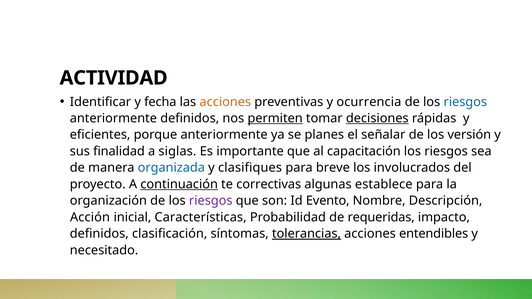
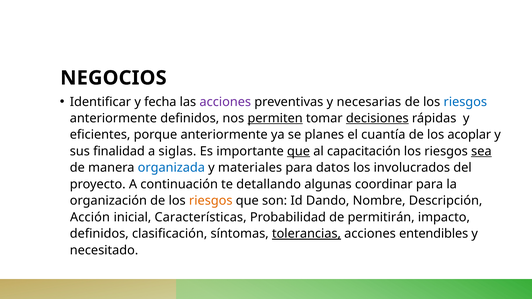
ACTIVIDAD: ACTIVIDAD -> NEGOCIOS
acciones at (225, 102) colour: orange -> purple
ocurrencia: ocurrencia -> necesarias
señalar: señalar -> cuantía
versión: versión -> acoplar
que at (299, 151) underline: none -> present
sea underline: none -> present
clasifiques: clasifiques -> materiales
breve: breve -> datos
continuación underline: present -> none
correctivas: correctivas -> detallando
establece: establece -> coordinar
riesgos at (211, 201) colour: purple -> orange
Evento: Evento -> Dando
requeridas: requeridas -> permitirán
